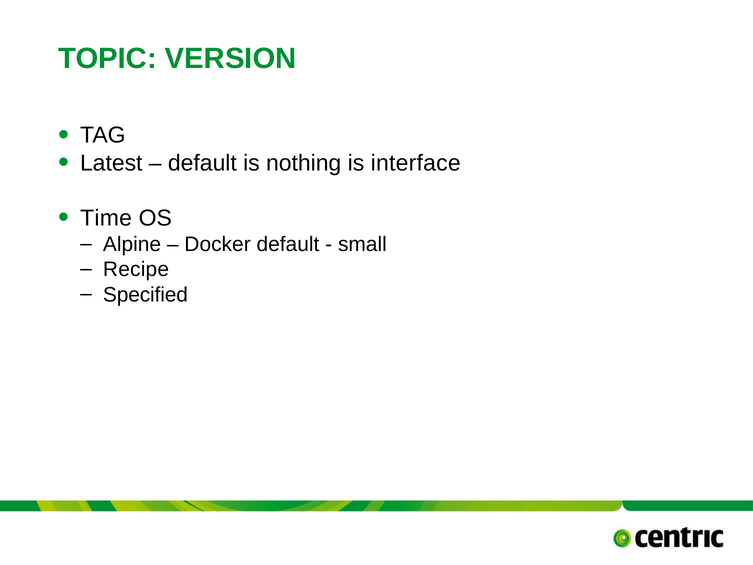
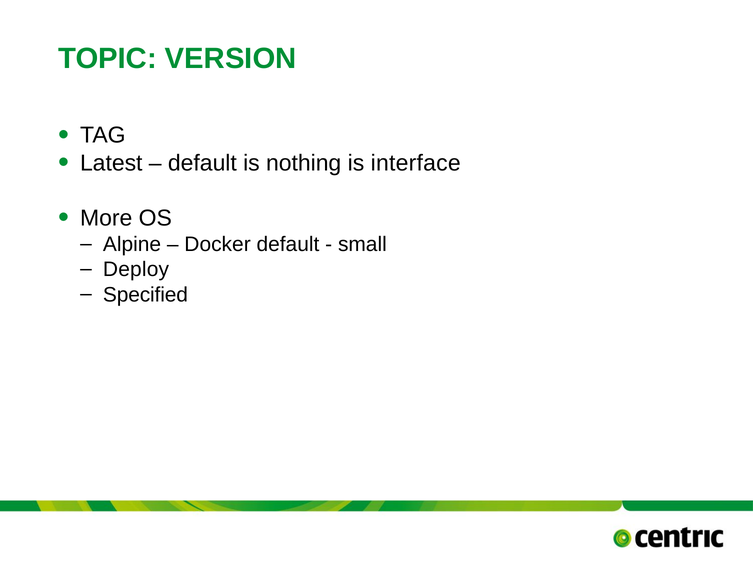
Time: Time -> More
Recipe: Recipe -> Deploy
